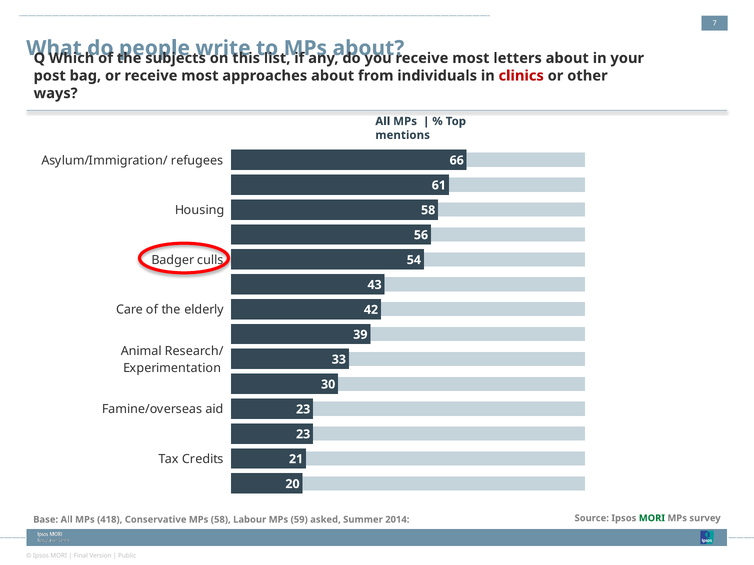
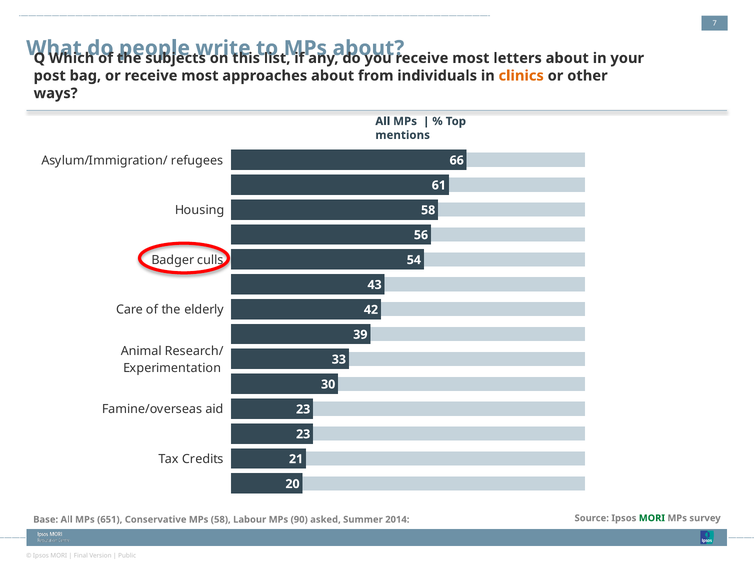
clinics colour: red -> orange
418: 418 -> 651
59: 59 -> 90
